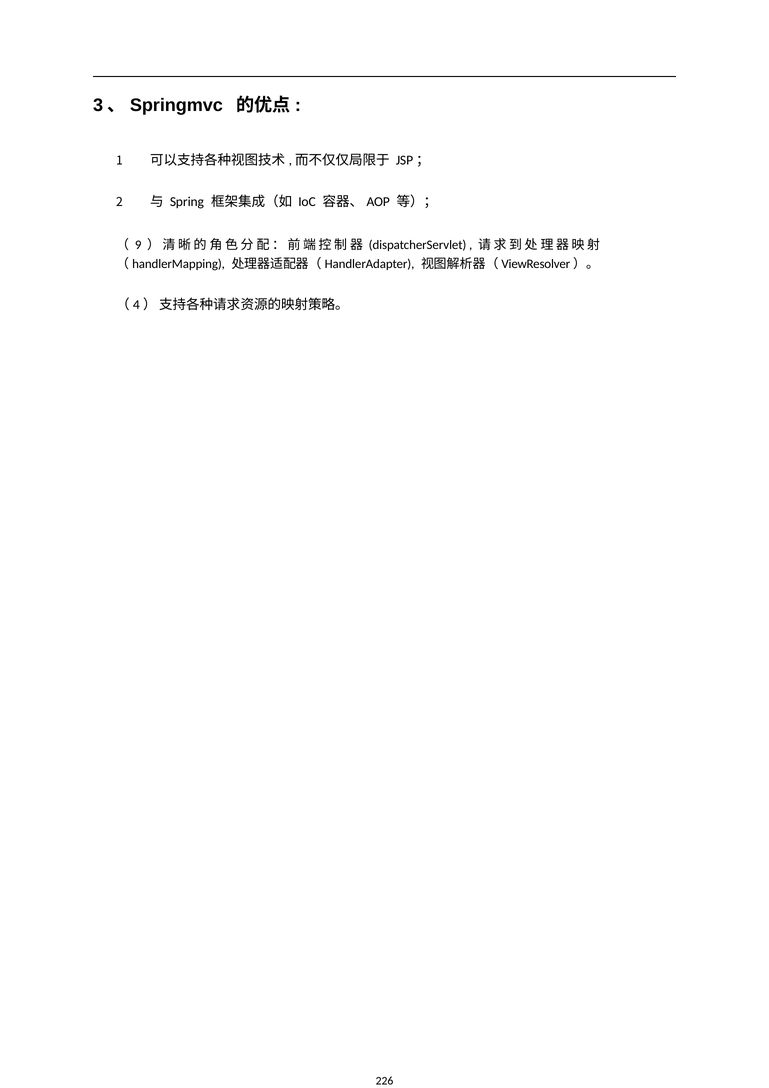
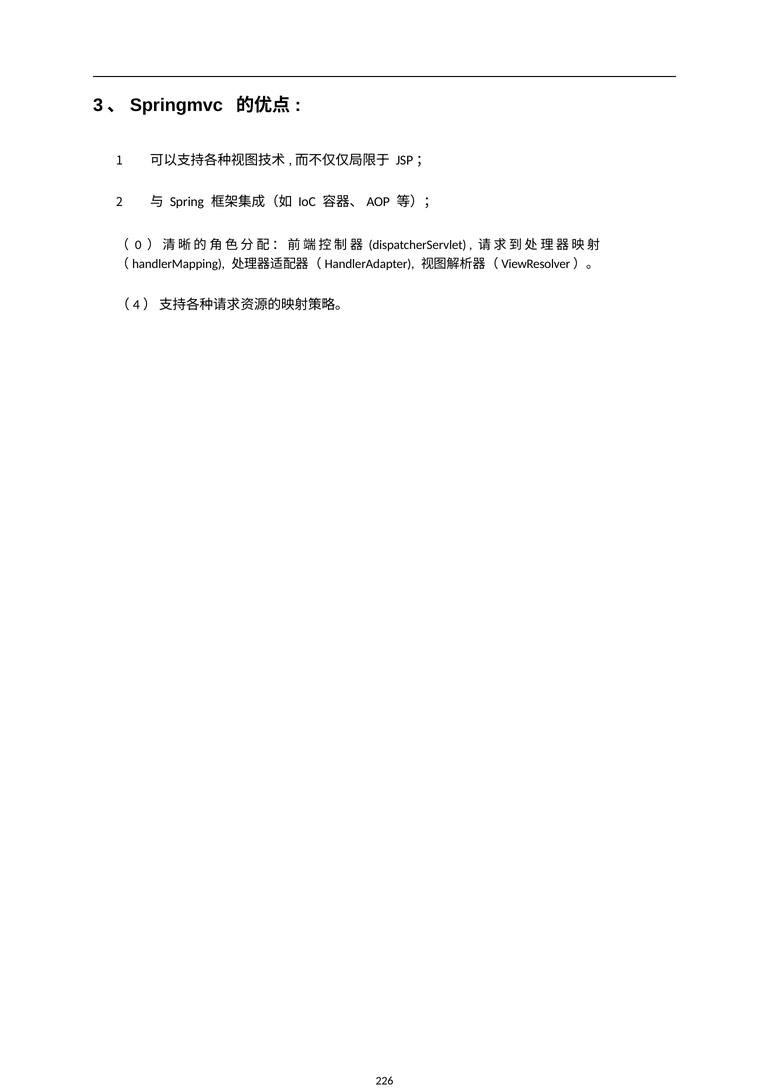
9: 9 -> 0
